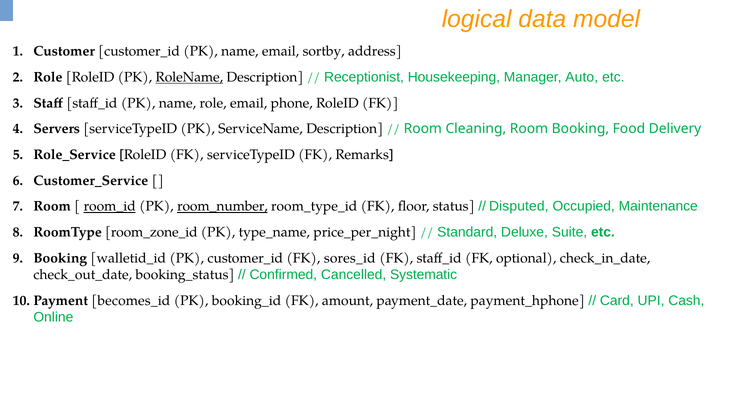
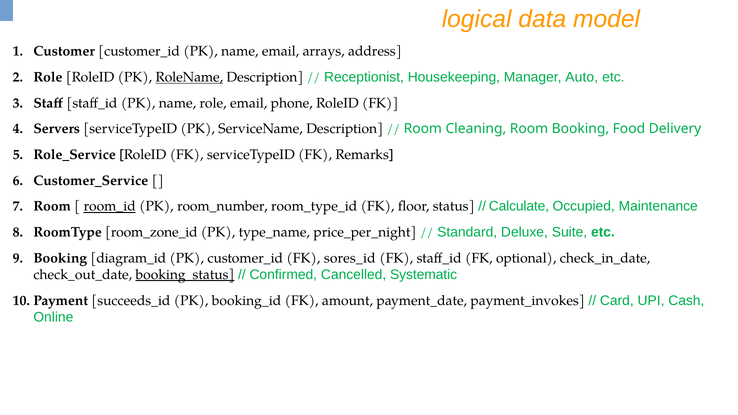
sortby: sortby -> arrays
room_number underline: present -> none
Disputed: Disputed -> Calculate
walletid_id: walletid_id -> diagram_id
booking_status underline: none -> present
becomes_id: becomes_id -> succeeds_id
payment_hphone: payment_hphone -> payment_invokes
